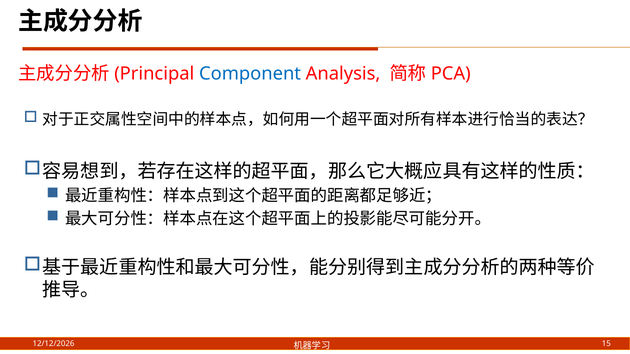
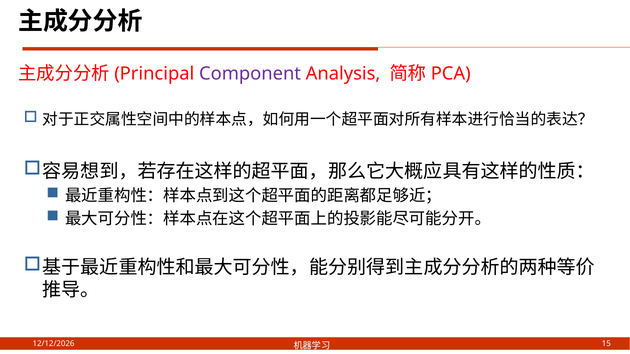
Component colour: blue -> purple
